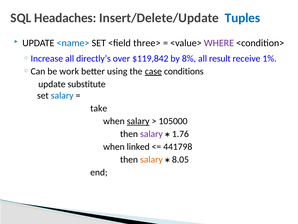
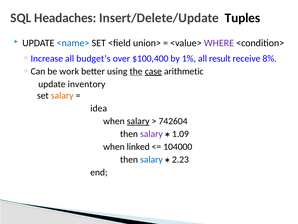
Tuples colour: blue -> black
three>: three> -> union>
directly’s: directly’s -> budget’s
$119,842: $119,842 -> $100,400
8%: 8% -> 1%
1%: 1% -> 8%
the underline: none -> present
conditions: conditions -> arithmetic
substitute: substitute -> inventory
salary at (62, 95) colour: blue -> orange
take: take -> idea
105000: 105000 -> 742604
1.76: 1.76 -> 1.09
441798: 441798 -> 104000
salary at (151, 159) colour: orange -> blue
8.05: 8.05 -> 2.23
